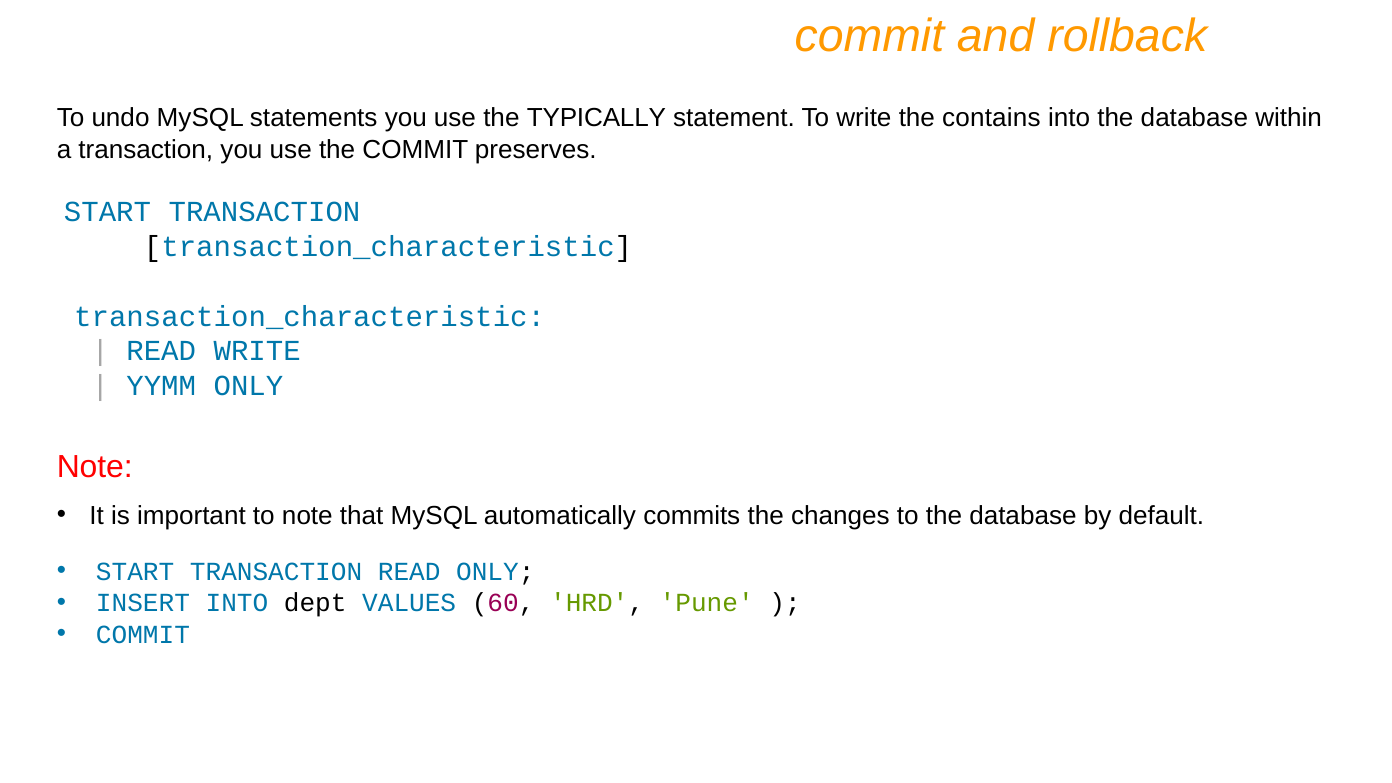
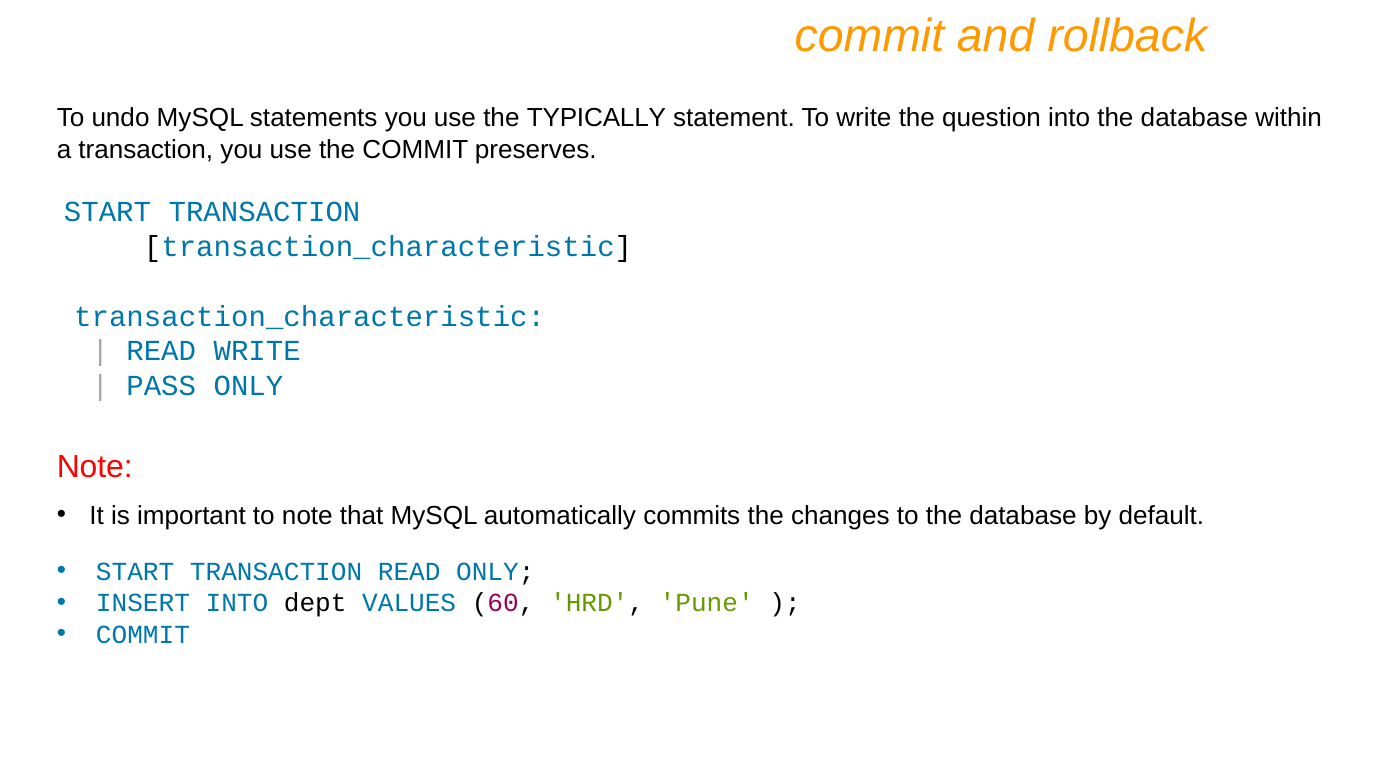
contains: contains -> question
YYMM: YYMM -> PASS
